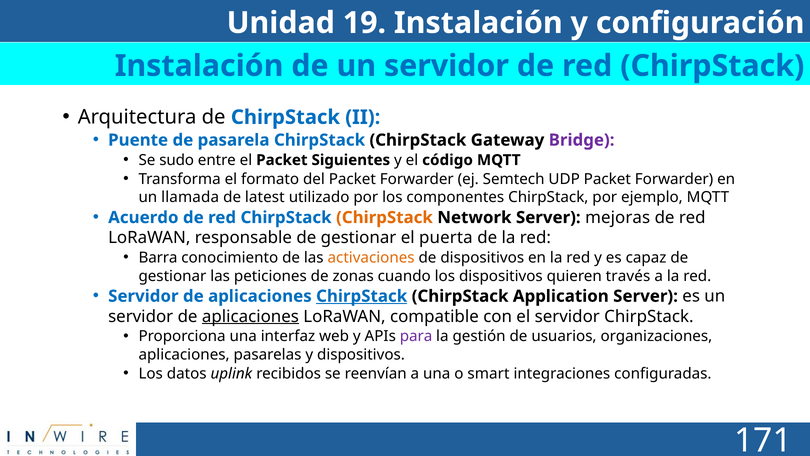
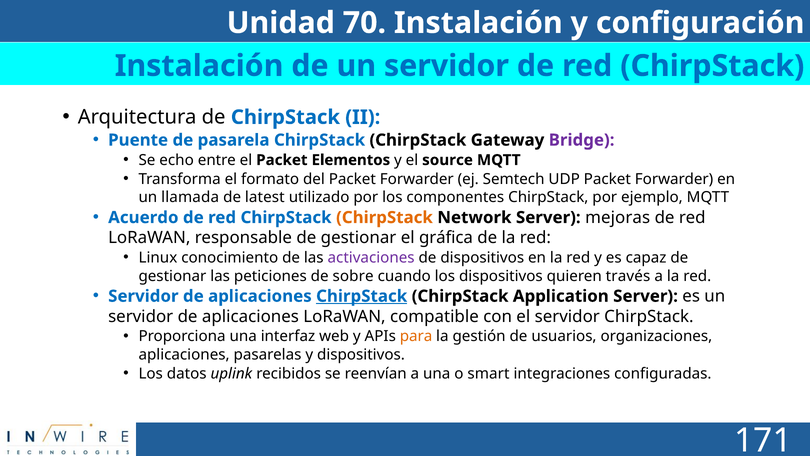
19: 19 -> 70
sudo: sudo -> echo
Siguientes: Siguientes -> Elementos
código: código -> source
puerta: puerta -> gráfica
Barra: Barra -> Linux
activaciones colour: orange -> purple
zonas: zonas -> sobre
aplicaciones at (250, 316) underline: present -> none
para colour: purple -> orange
